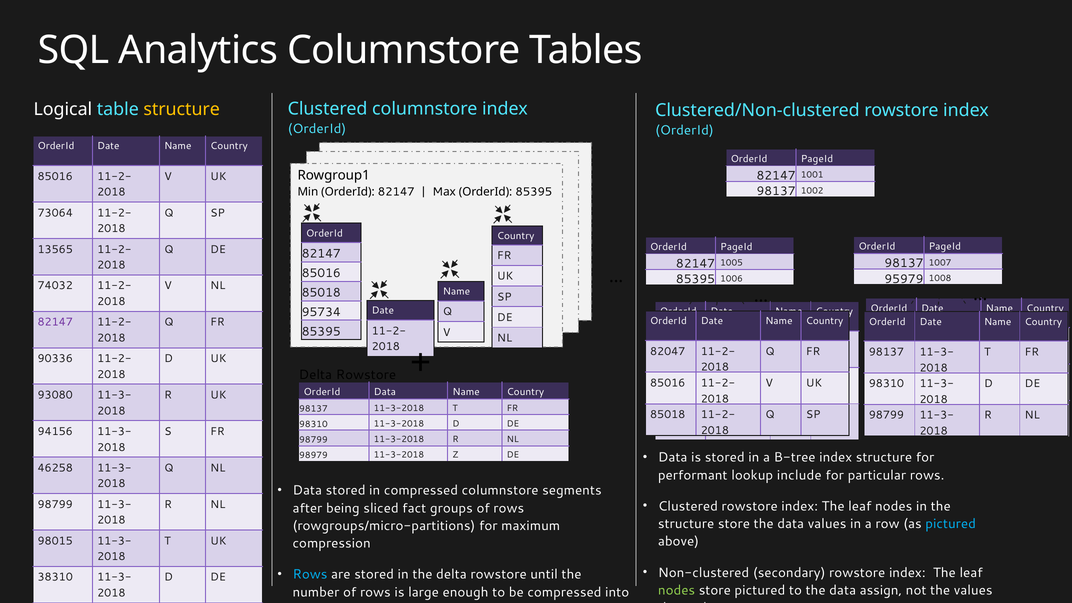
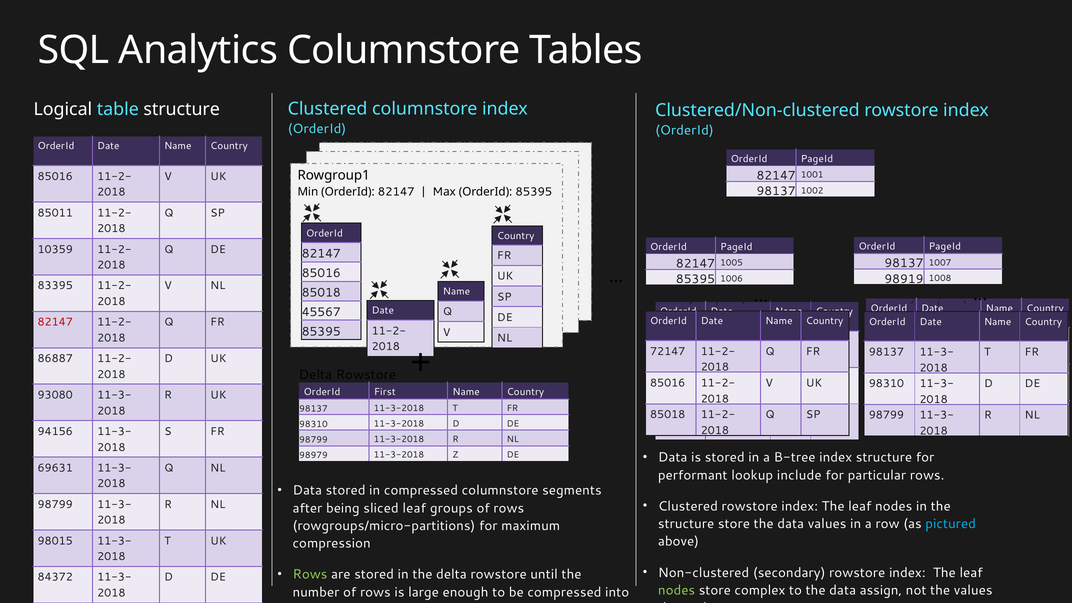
structure at (182, 109) colour: yellow -> white
73064: 73064 -> 85011
13565: 13565 -> 10359
95979: 95979 -> 98919
74032: 74032 -> 83395
95734: 95734 -> 45567
82147 at (55, 322) colour: purple -> red
82047: 82047 -> 72147
90336: 90336 -> 86887
OrderId Data: Data -> First
46258: 46258 -> 69631
sliced fact: fact -> leaf
Rows at (310, 575) colour: light blue -> light green
38310: 38310 -> 84372
store pictured: pictured -> complex
